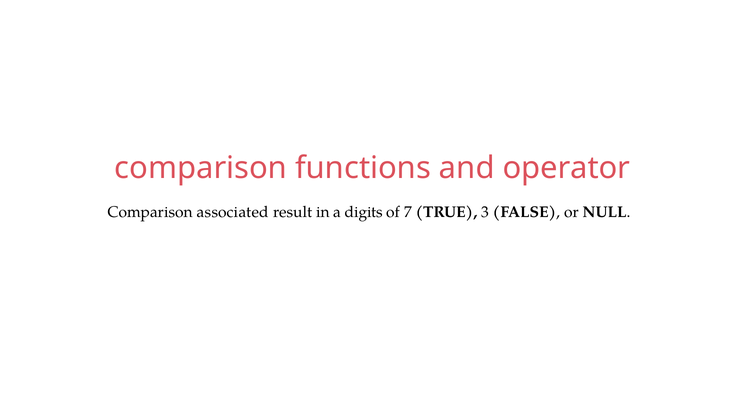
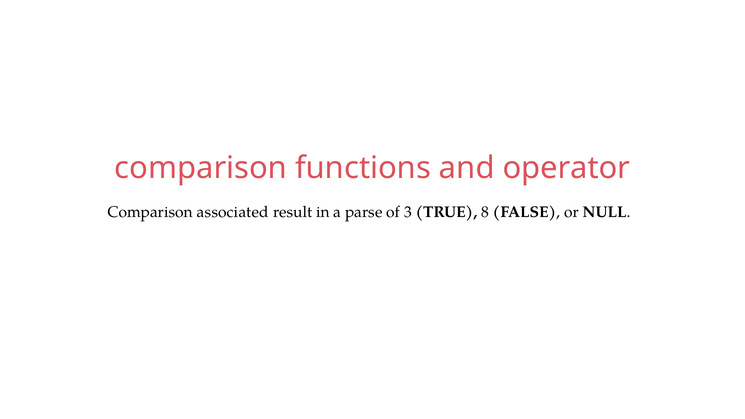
digits: digits -> parse
7: 7 -> 3
3: 3 -> 8
